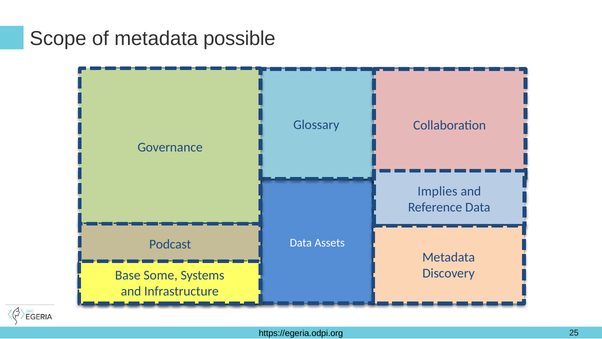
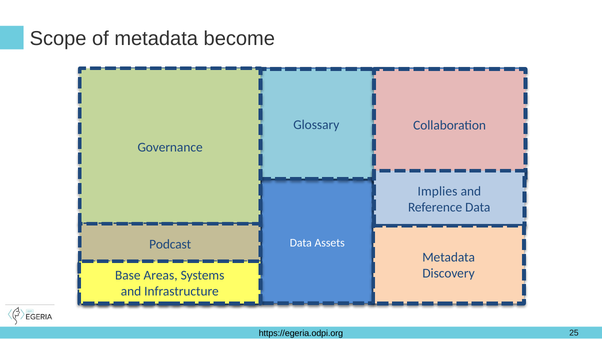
possible: possible -> become
Some: Some -> Areas
